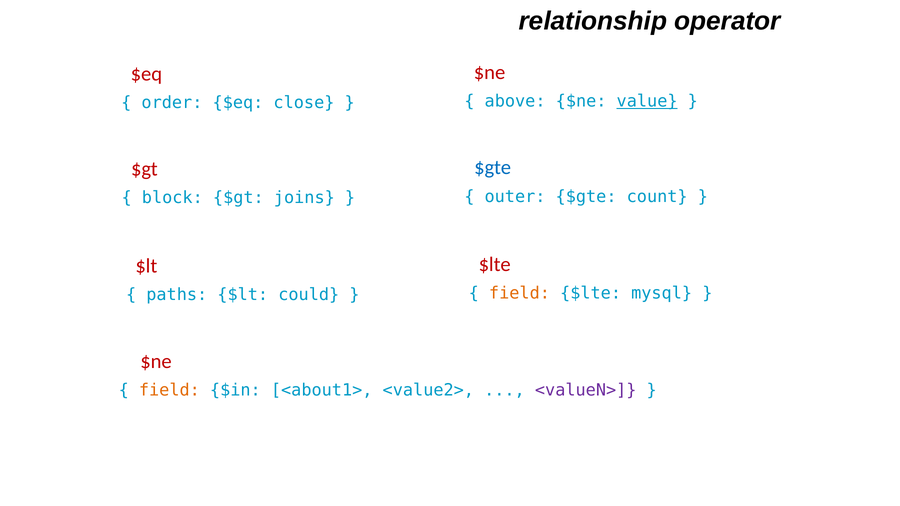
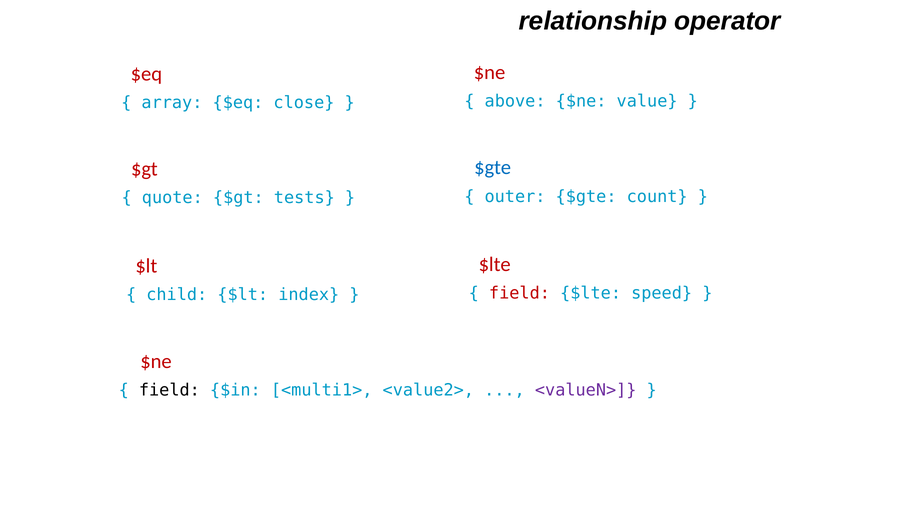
value underline: present -> none
order: order -> array
block: block -> quote
joins: joins -> tests
field at (519, 294) colour: orange -> red
mysql: mysql -> speed
paths: paths -> child
could: could -> index
field at (169, 390) colour: orange -> black
<about1>: <about1> -> <multi1>
